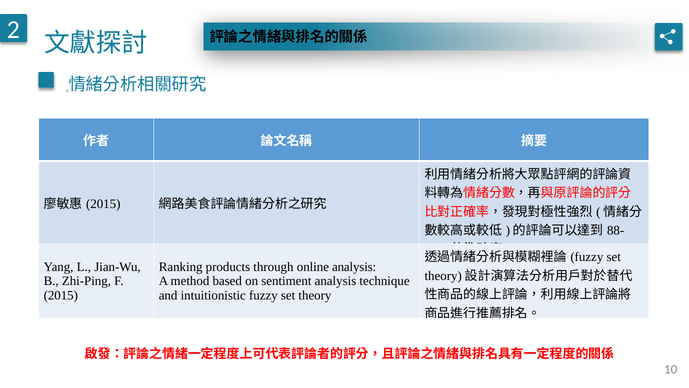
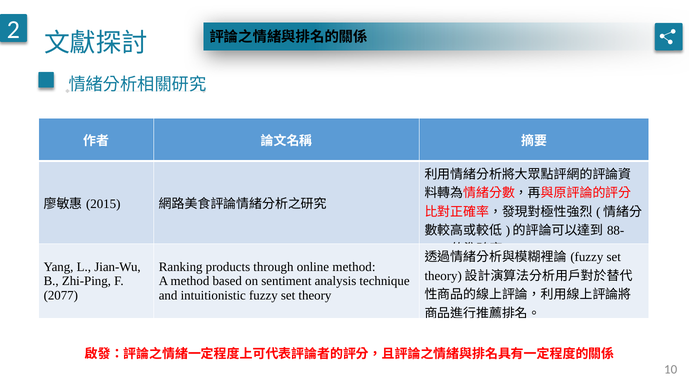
online analysis: analysis -> method
2015 at (61, 295): 2015 -> 2077
